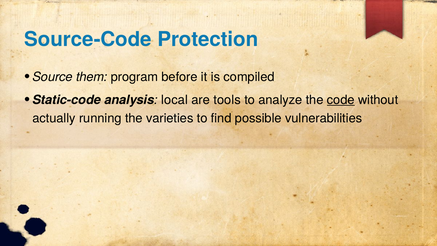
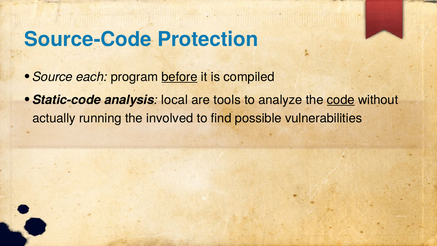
them: them -> each
before underline: none -> present
varieties: varieties -> involved
